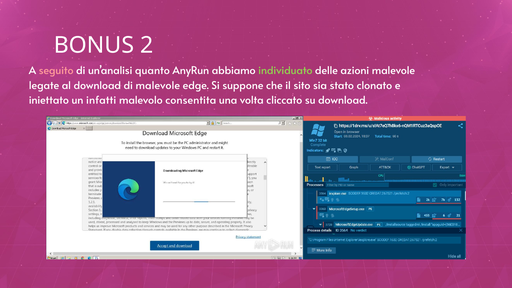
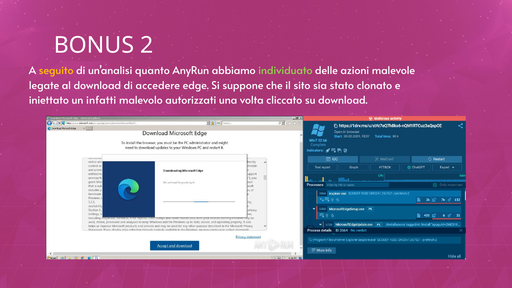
seguito colour: pink -> yellow
di malevole: malevole -> accedere
consentita: consentita -> autorizzati
